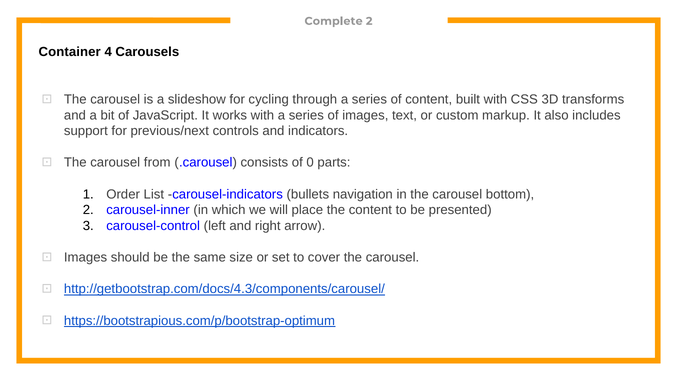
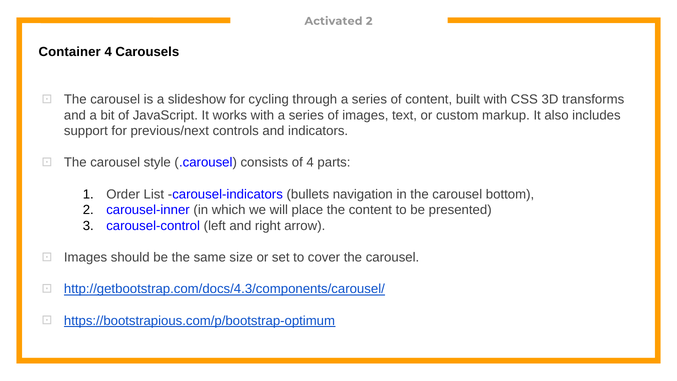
Complete: Complete -> Activated
from: from -> style
of 0: 0 -> 4
